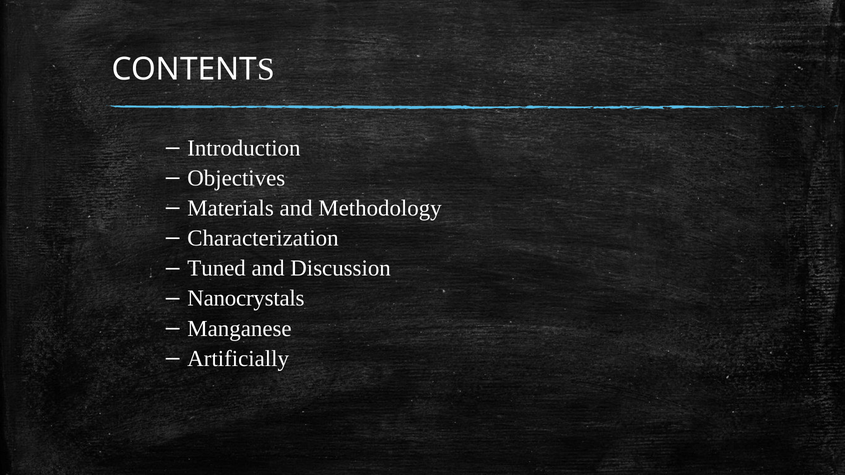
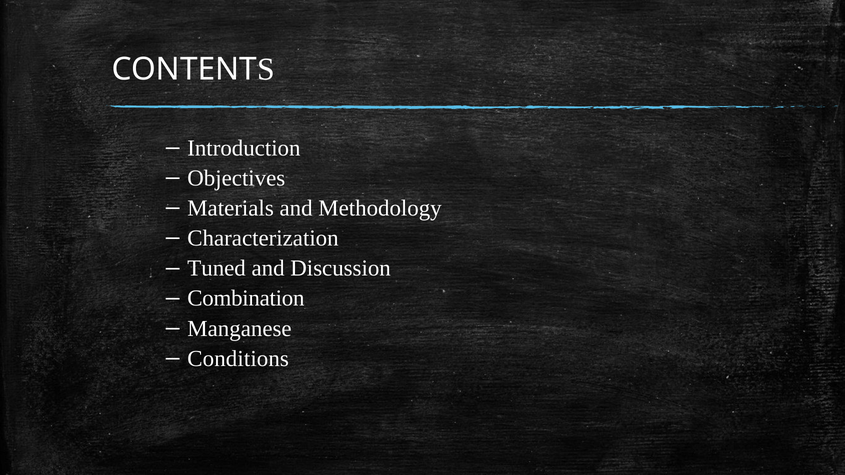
Nanocrystals: Nanocrystals -> Combination
Artificially: Artificially -> Conditions
